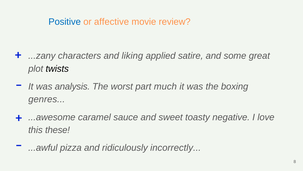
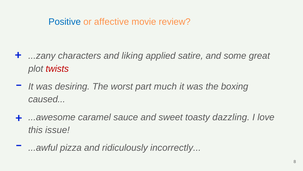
twists colour: black -> red
analysis: analysis -> desiring
genres: genres -> caused
negative: negative -> dazzling
these: these -> issue
